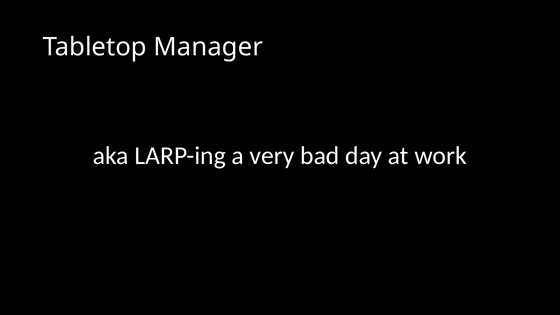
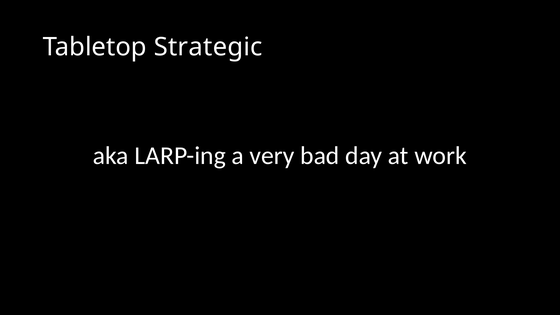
Manager: Manager -> Strategic
